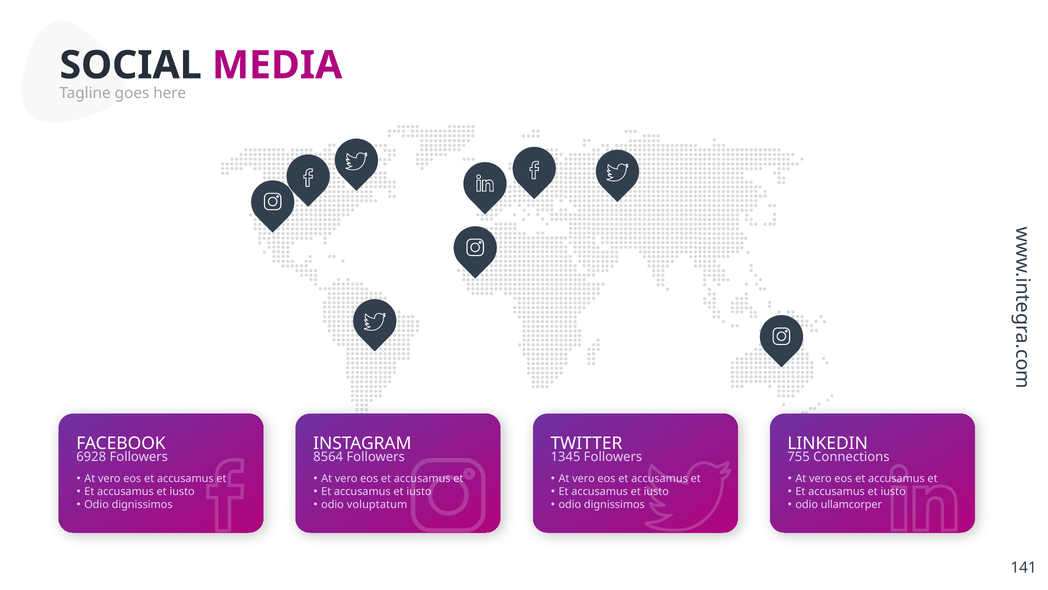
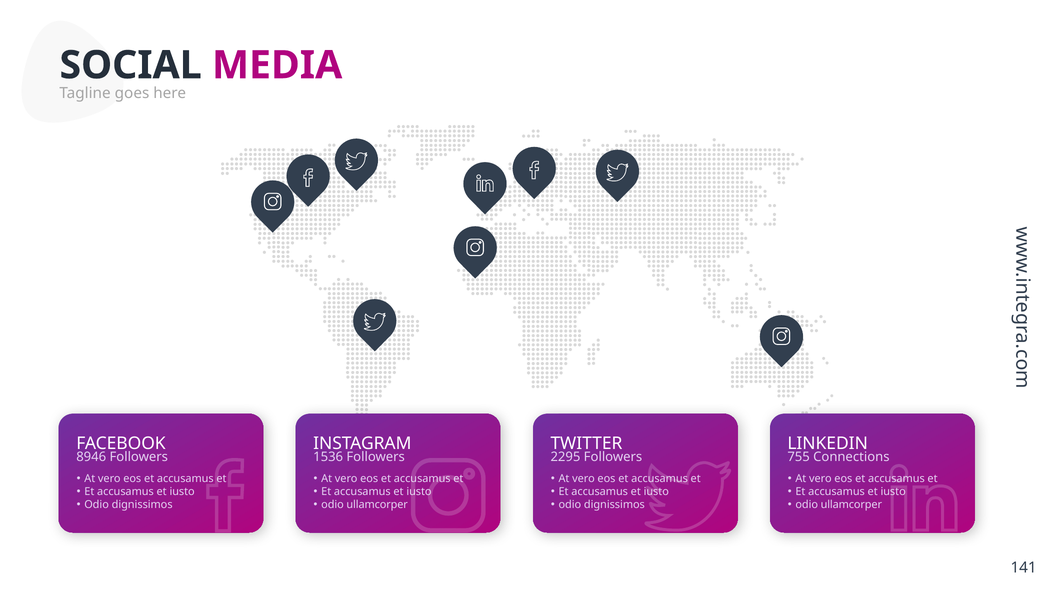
6928: 6928 -> 8946
8564: 8564 -> 1536
1345: 1345 -> 2295
voluptatum at (377, 504): voluptatum -> ullamcorper
